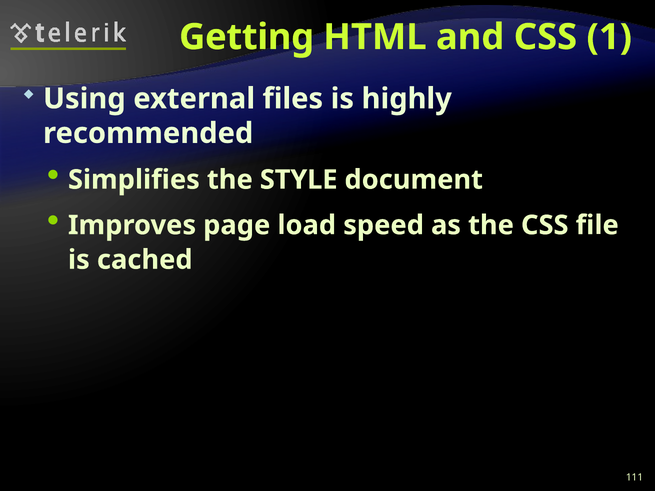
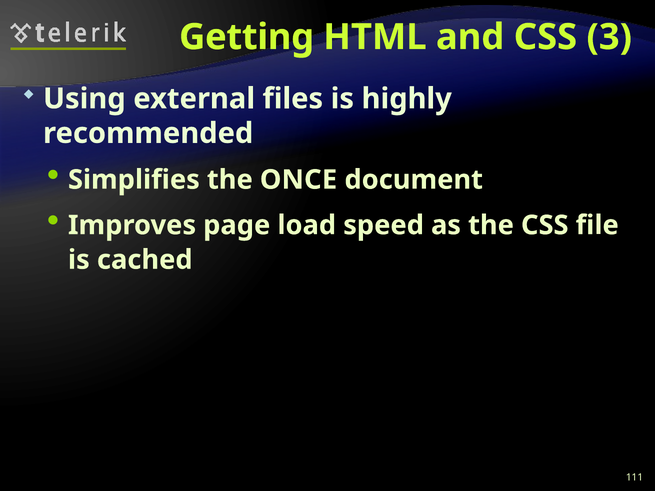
1: 1 -> 3
STYLE: STYLE -> ONCE
